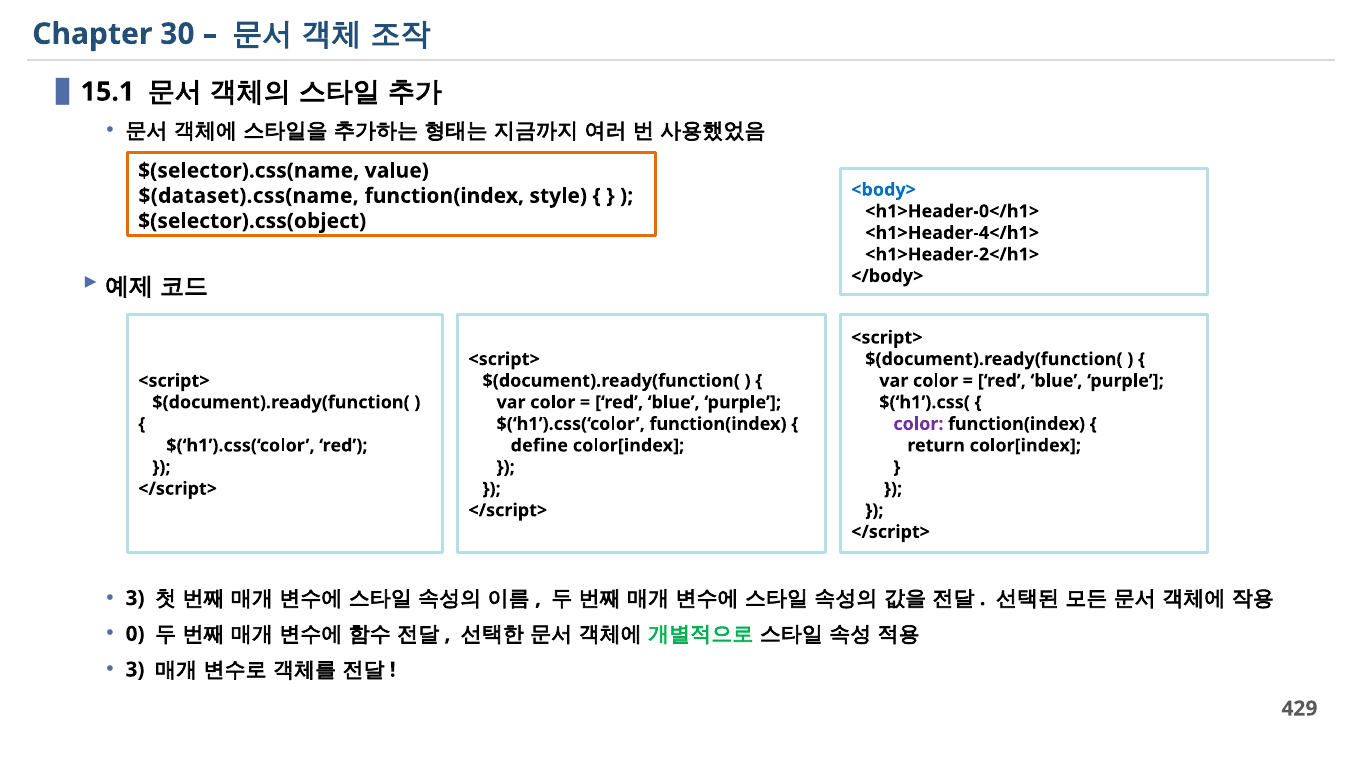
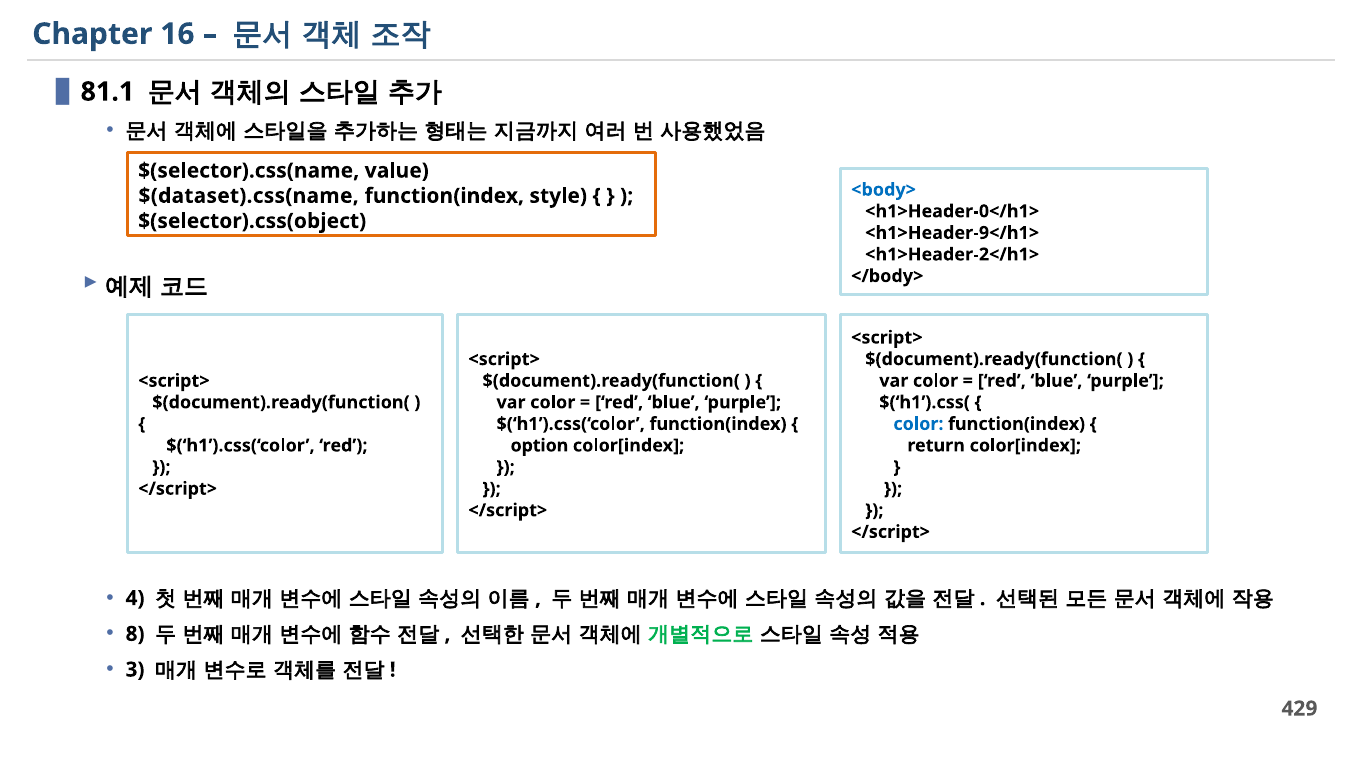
30: 30 -> 16
15.1: 15.1 -> 81.1
<h1>Header-4</h1>: <h1>Header-4</h1> -> <h1>Header-9</h1>
color at (918, 424) colour: purple -> blue
define: define -> option
3 at (135, 599): 3 -> 4
0: 0 -> 8
